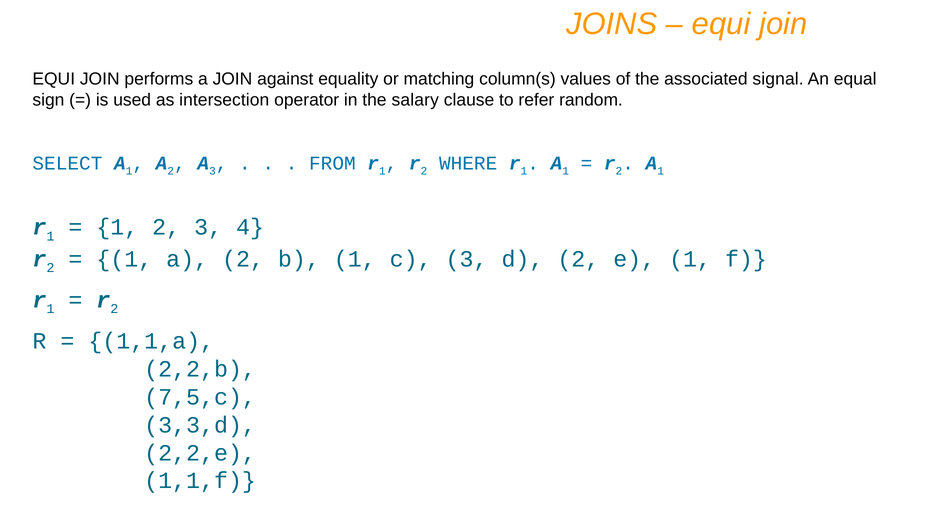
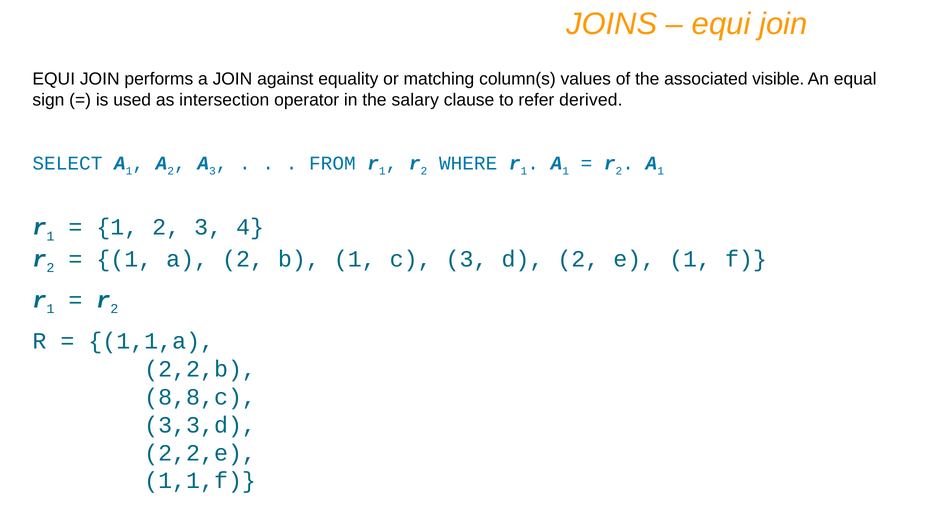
signal: signal -> visible
random: random -> derived
7,5,c: 7,5,c -> 8,8,c
